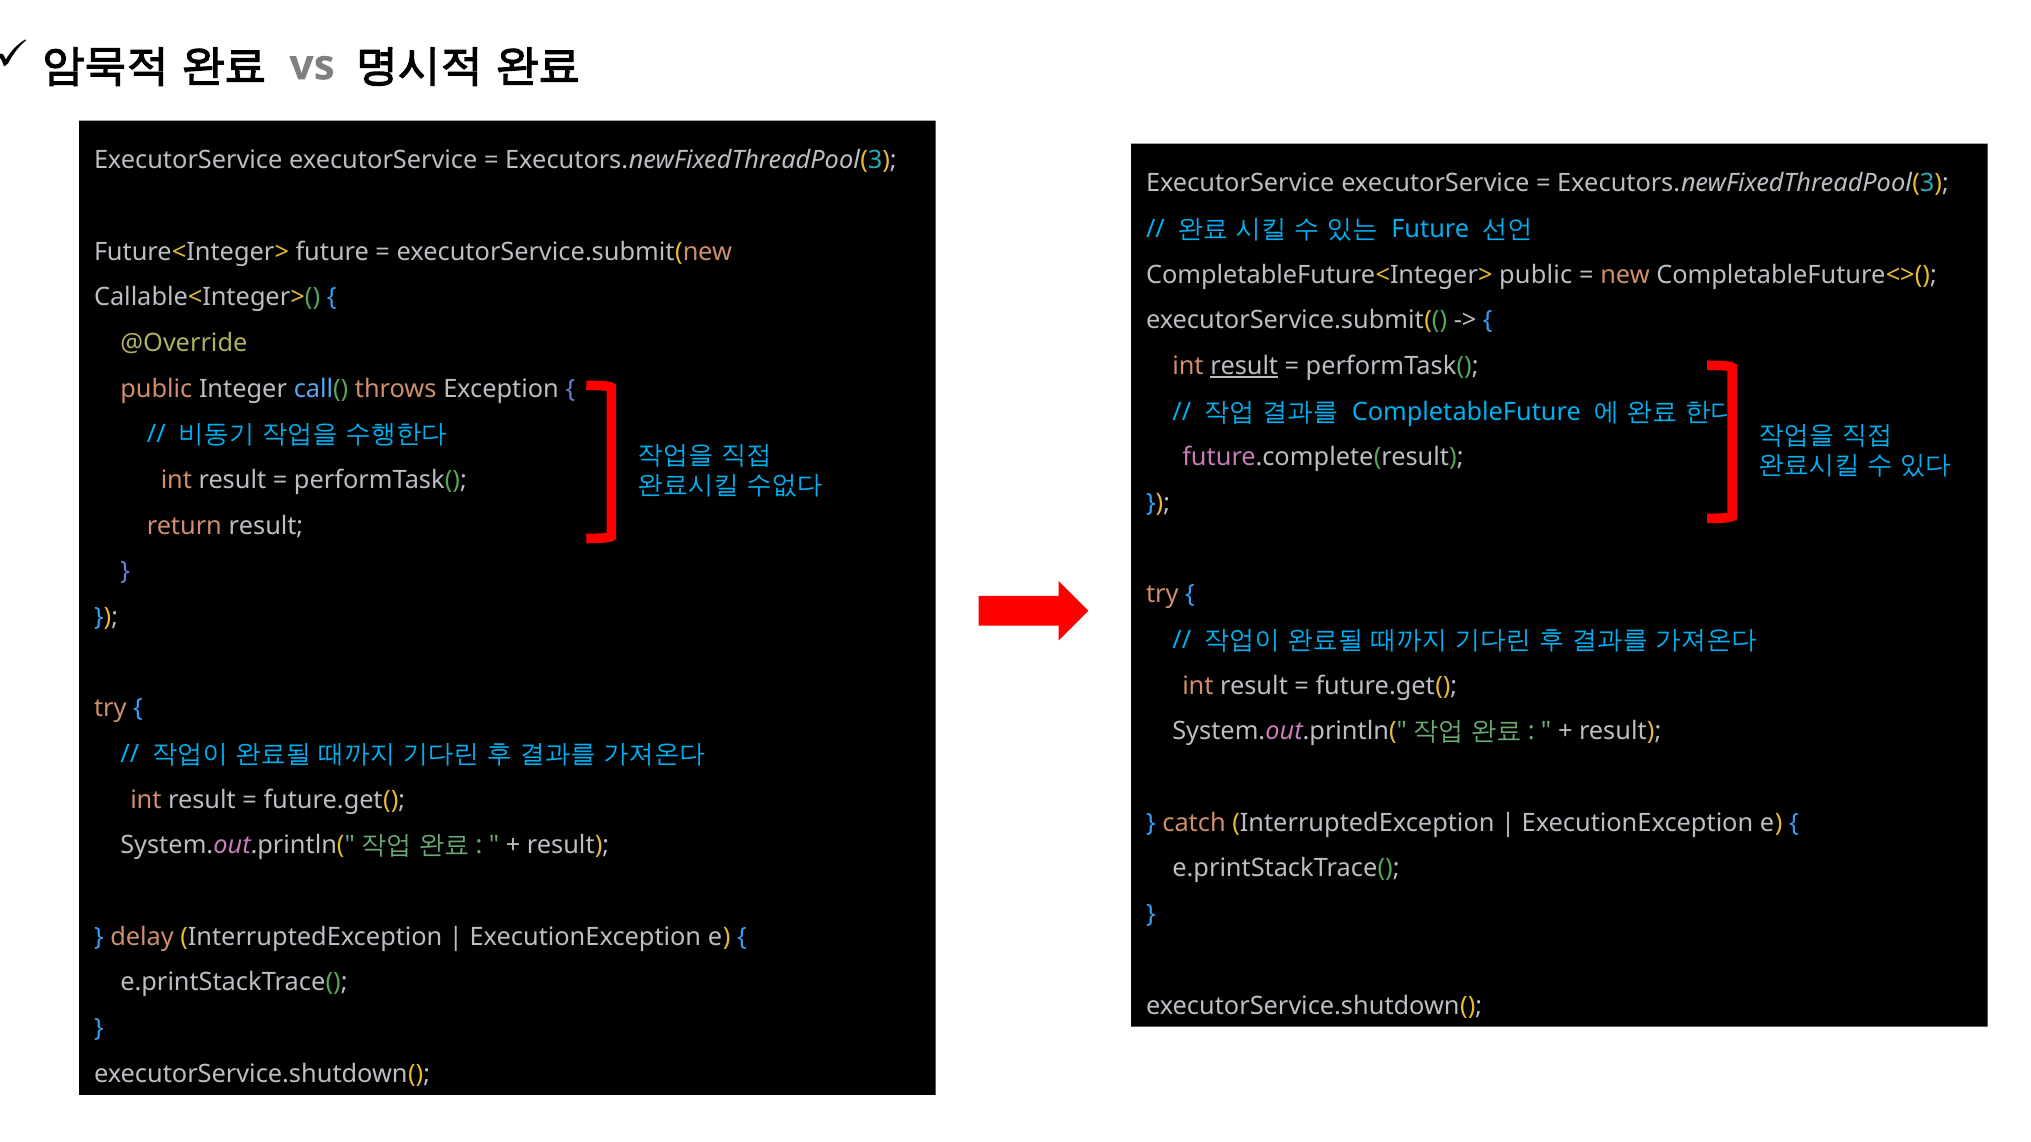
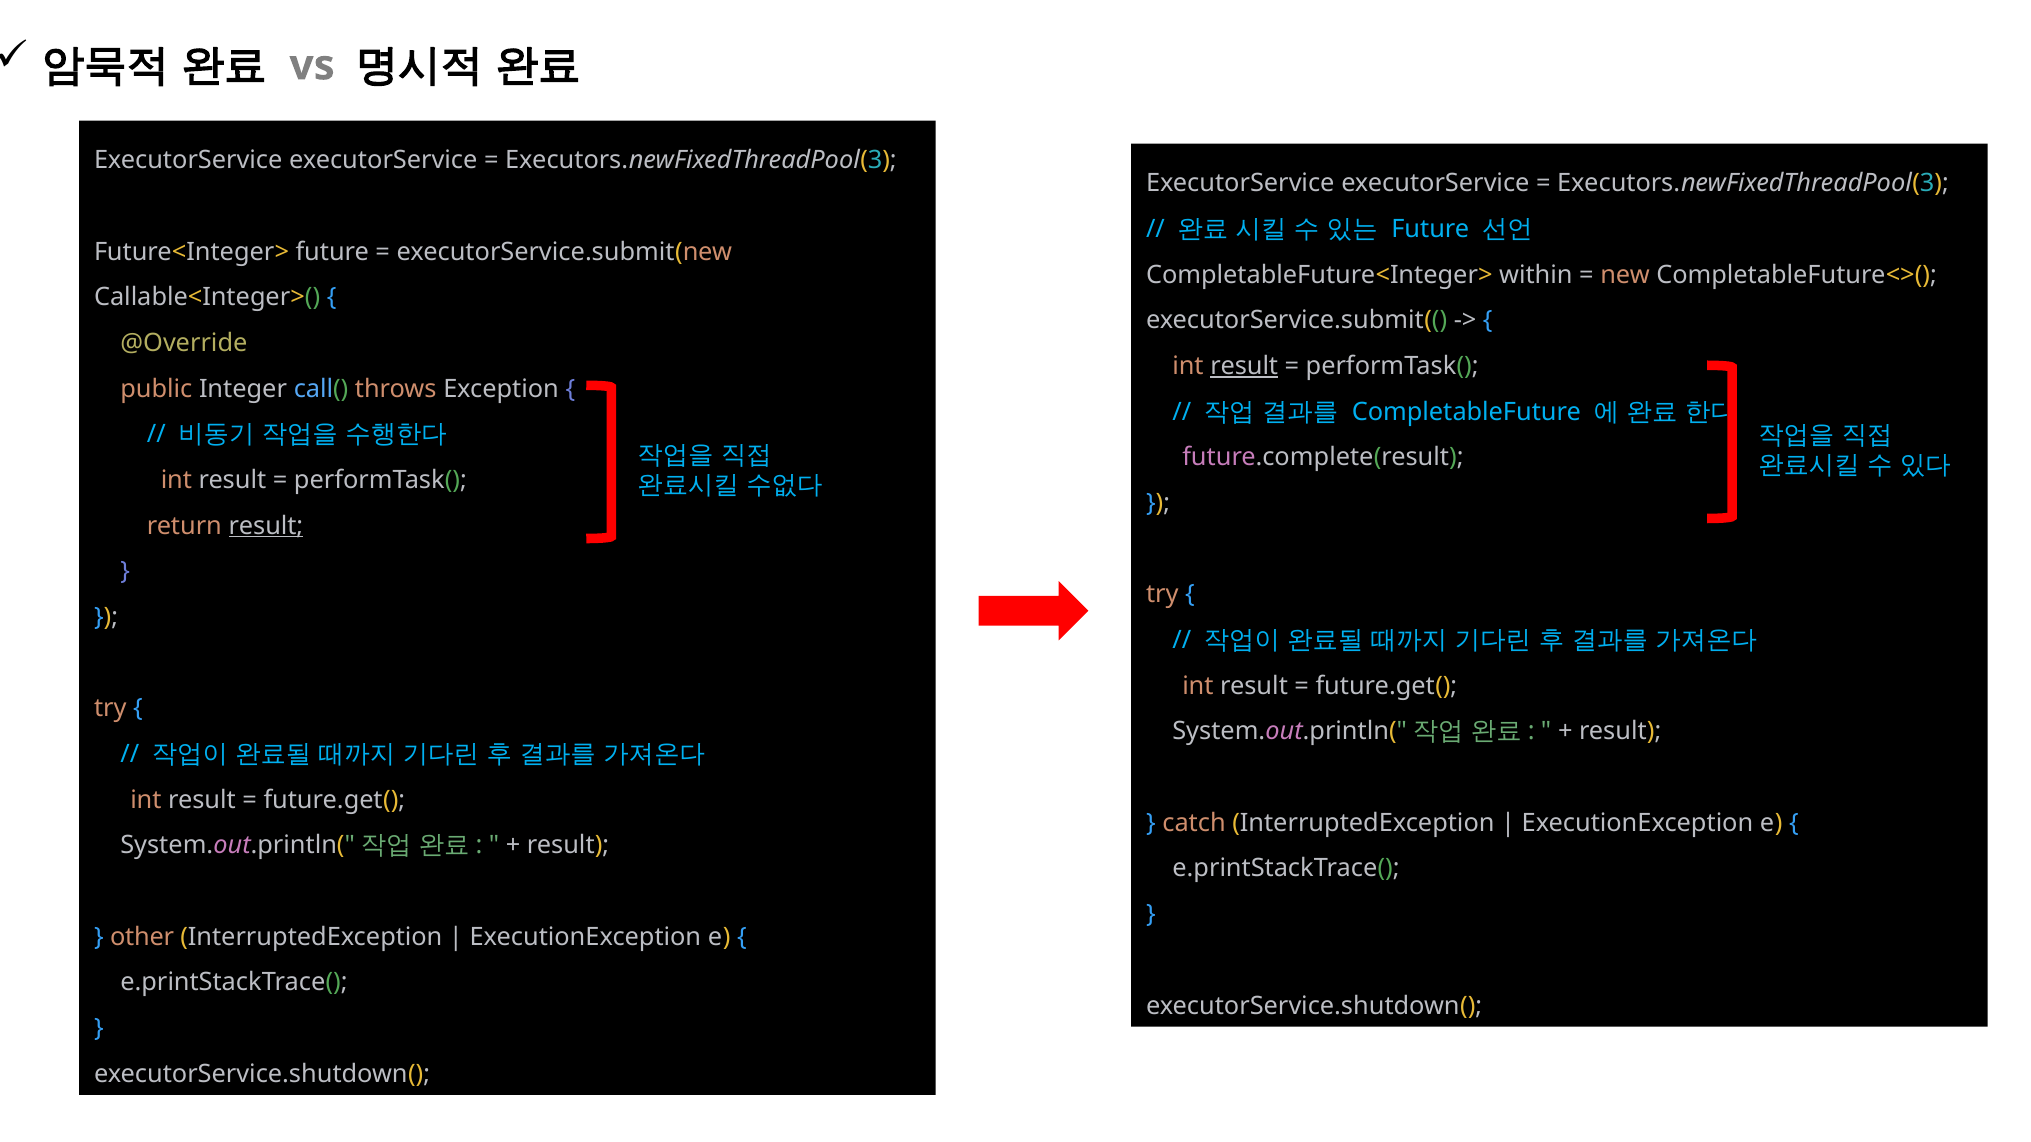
CompletableFuture<Integer> public: public -> within
result at (266, 526) underline: none -> present
delay: delay -> other
